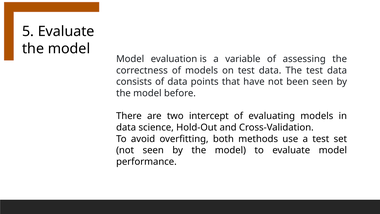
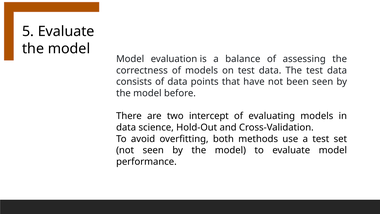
variable: variable -> balance
